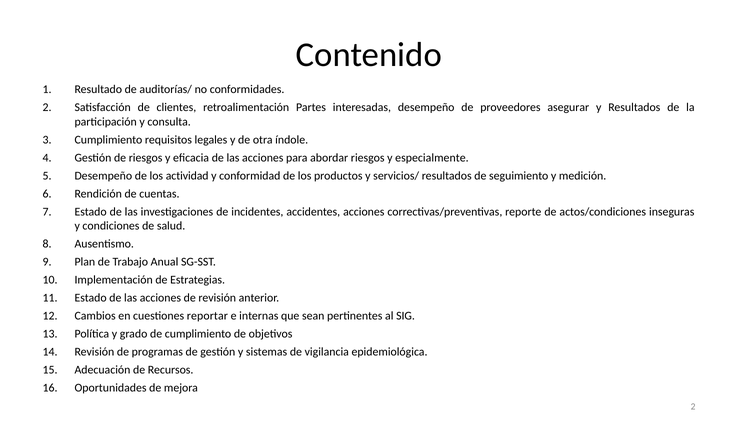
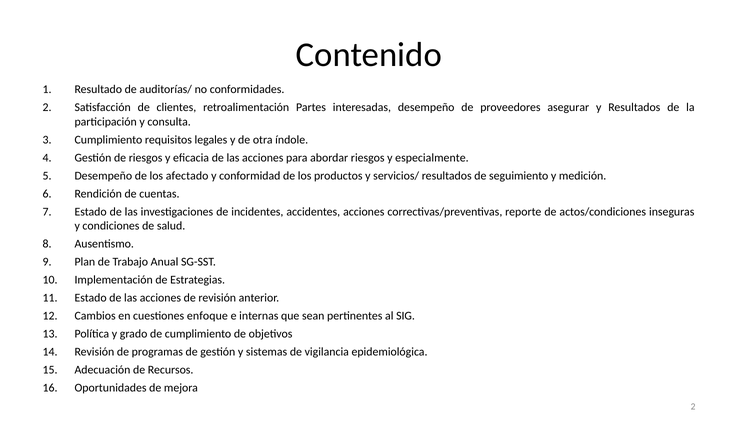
actividad: actividad -> afectado
reportar: reportar -> enfoque
